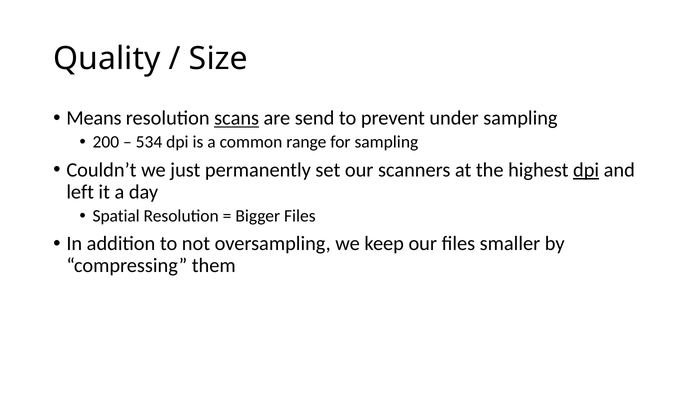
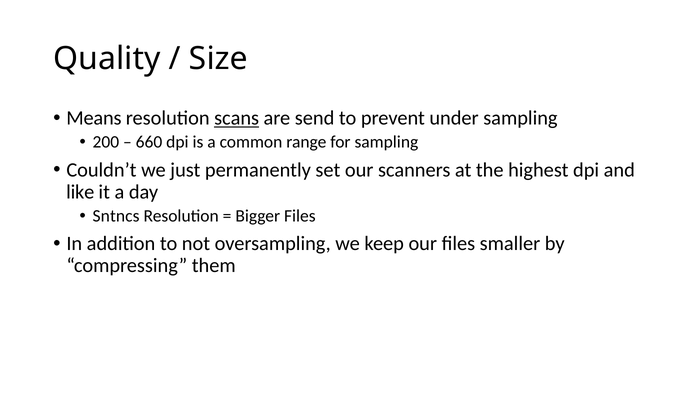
534: 534 -> 660
dpi at (586, 170) underline: present -> none
left: left -> like
Spatial: Spatial -> Sntncs
